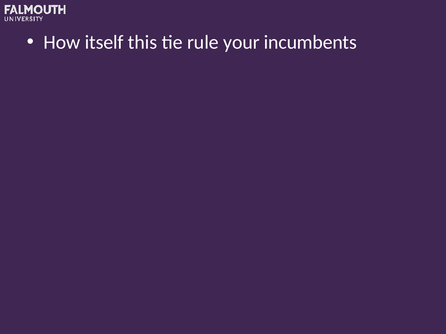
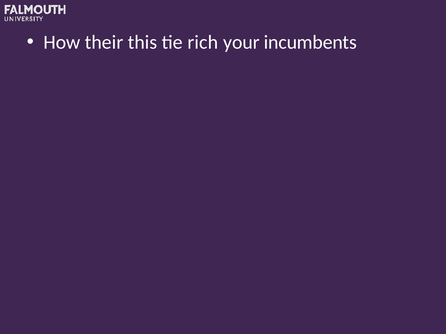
itself: itself -> their
rule: rule -> rich
